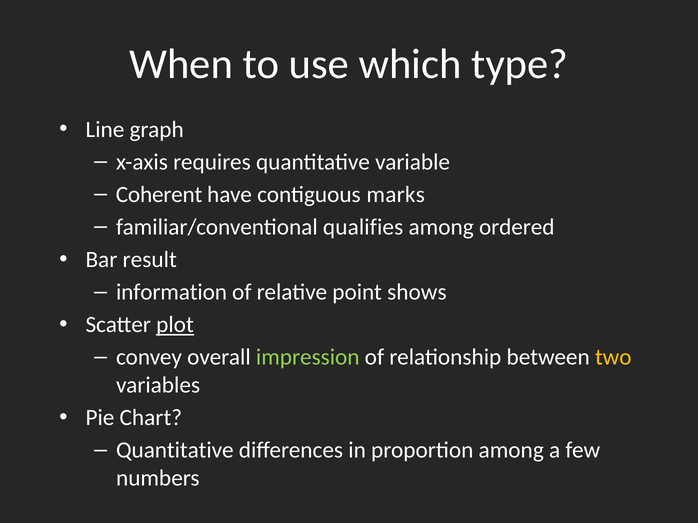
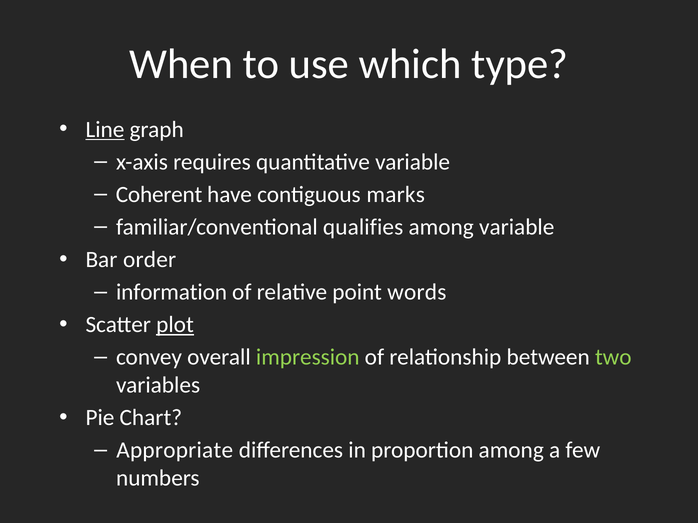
Line underline: none -> present
among ordered: ordered -> variable
result: result -> order
shows: shows -> words
two colour: yellow -> light green
Quantitative at (175, 451): Quantitative -> Appropriate
